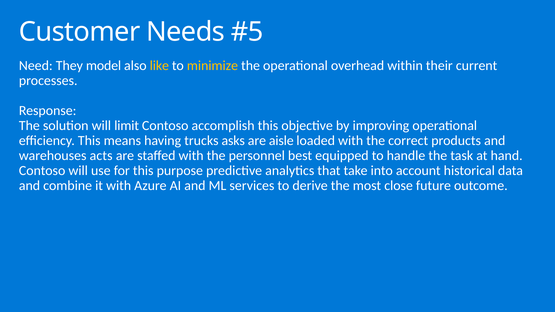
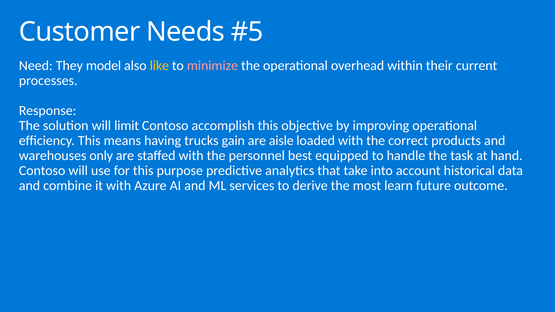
minimize colour: yellow -> pink
asks: asks -> gain
acts: acts -> only
close: close -> learn
